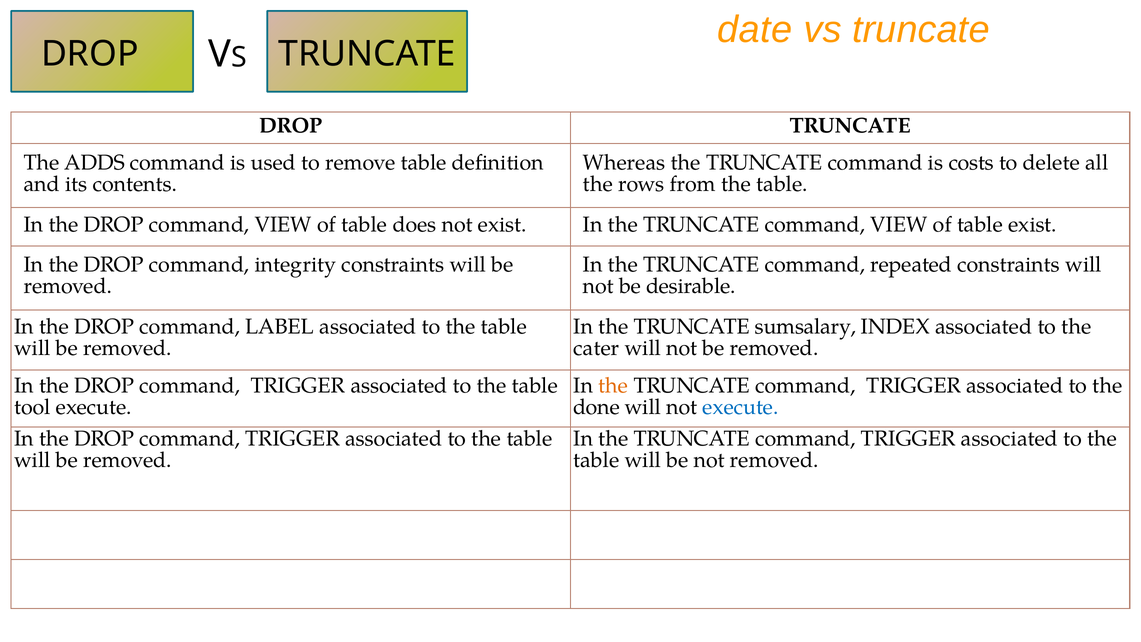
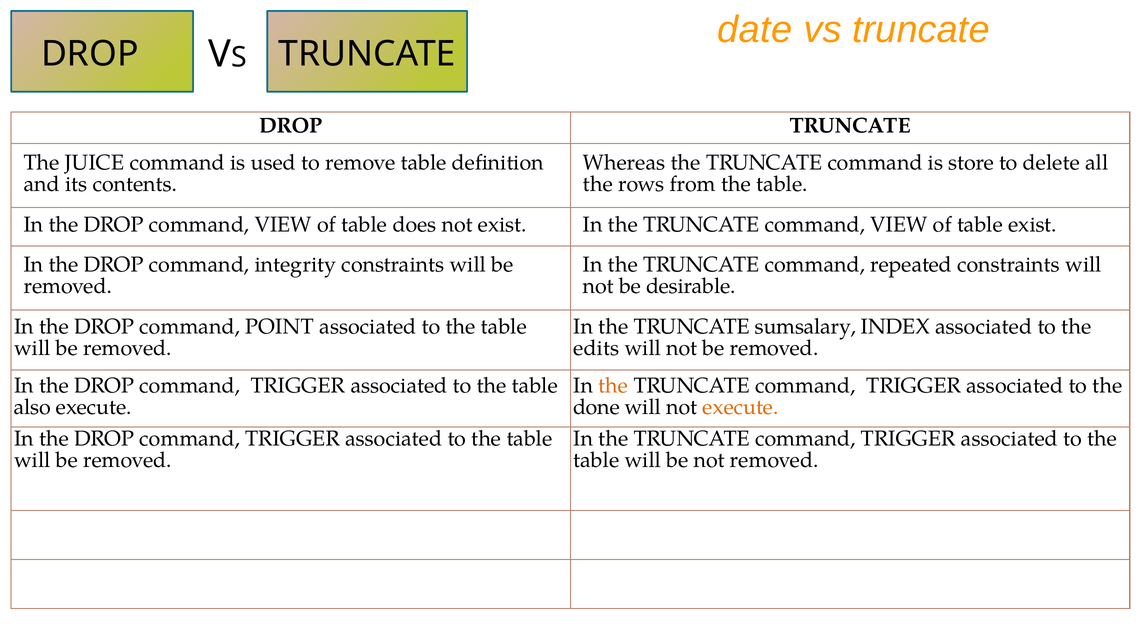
ADDS: ADDS -> JUICE
costs: costs -> store
LABEL: LABEL -> POINT
cater: cater -> edits
tool: tool -> also
execute at (740, 407) colour: blue -> orange
